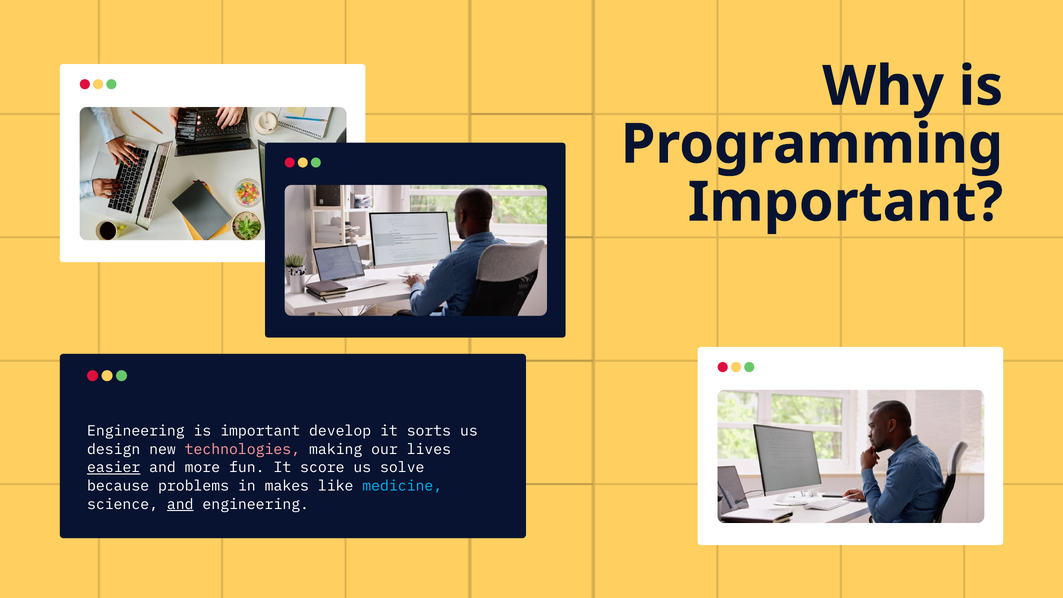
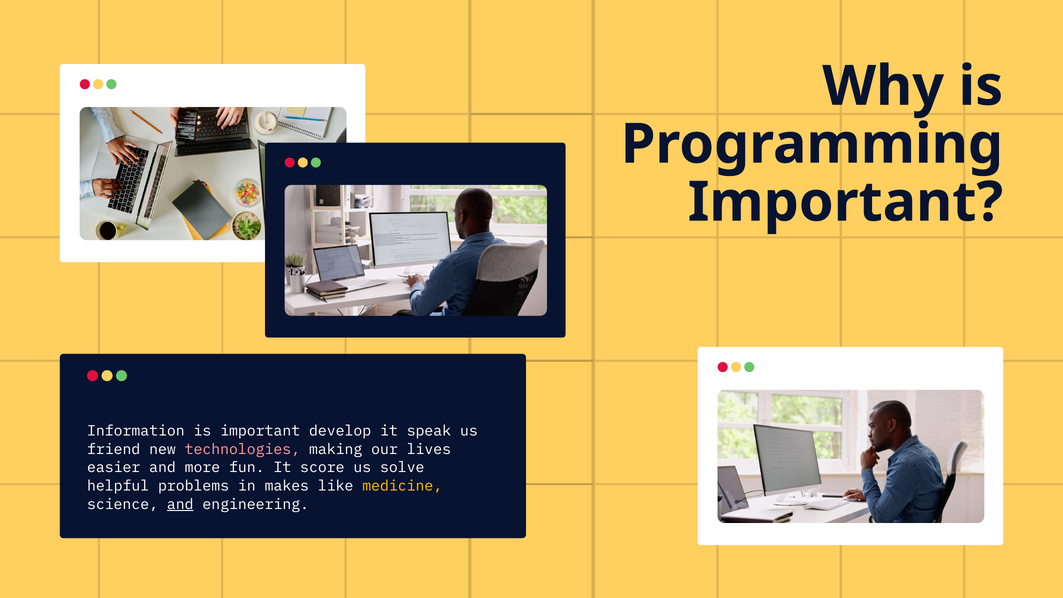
Engineering at (136, 431): Engineering -> Information
sorts: sorts -> speak
design: design -> friend
easier underline: present -> none
because: because -> helpful
medicine colour: light blue -> yellow
